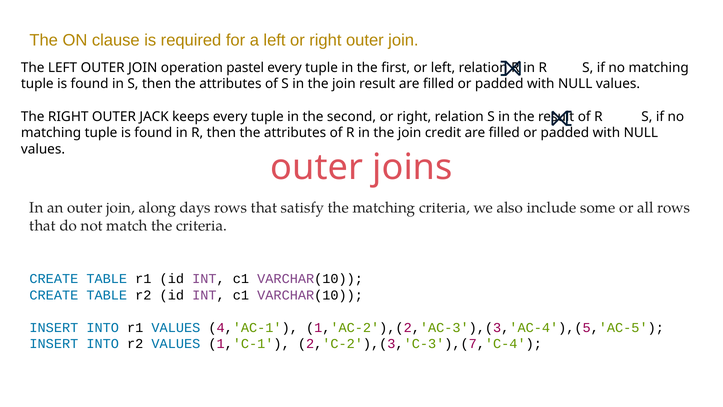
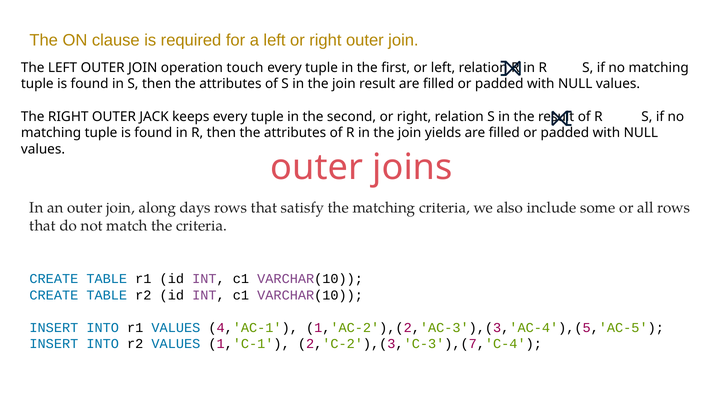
pastel: pastel -> touch
credit: credit -> yields
